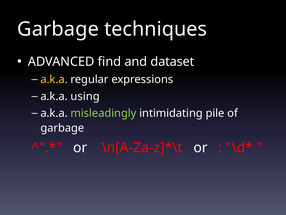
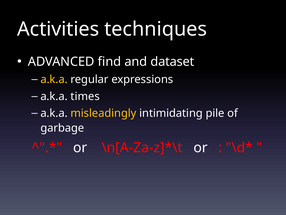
Garbage at (58, 29): Garbage -> Activities
using: using -> times
misleadingly colour: light green -> yellow
